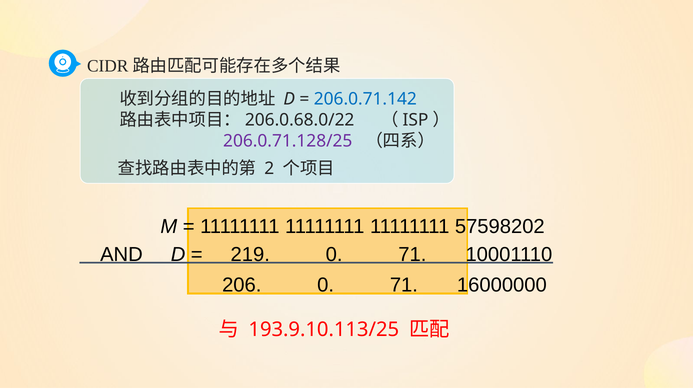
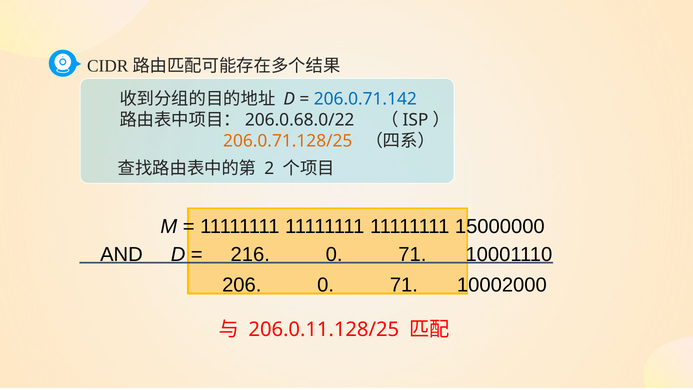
206.0.71.128/25 colour: purple -> orange
57598202: 57598202 -> 15000000
219: 219 -> 216
16000000: 16000000 -> 10002000
193.9.10.113/25: 193.9.10.113/25 -> 206.0.11.128/25
